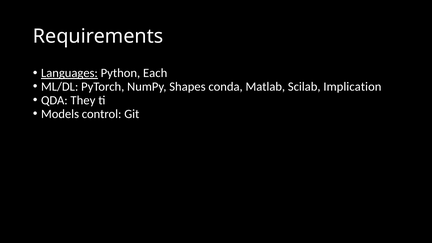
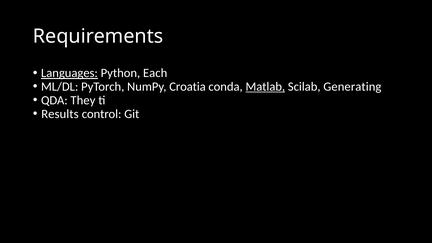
Shapes: Shapes -> Croatia
Matlab underline: none -> present
Implication: Implication -> Generating
Models: Models -> Results
